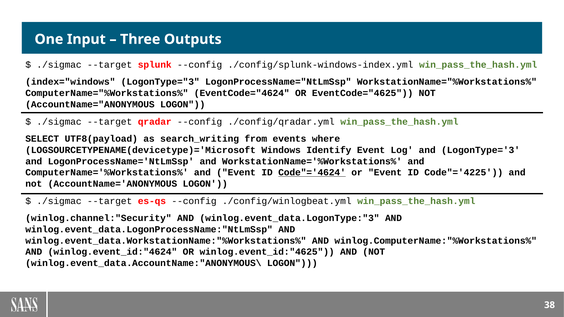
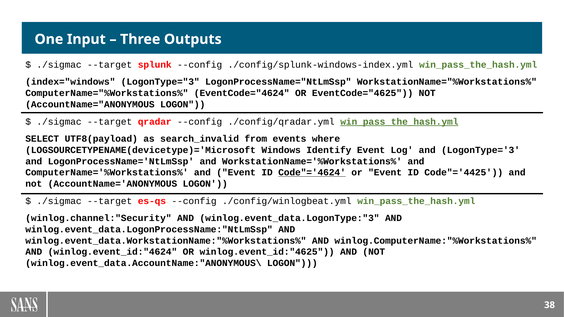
win_pass_the_hash.yml at (399, 122) underline: none -> present
search_writing: search_writing -> search_invalid
Code"='4225: Code"='4225 -> Code"='4425
